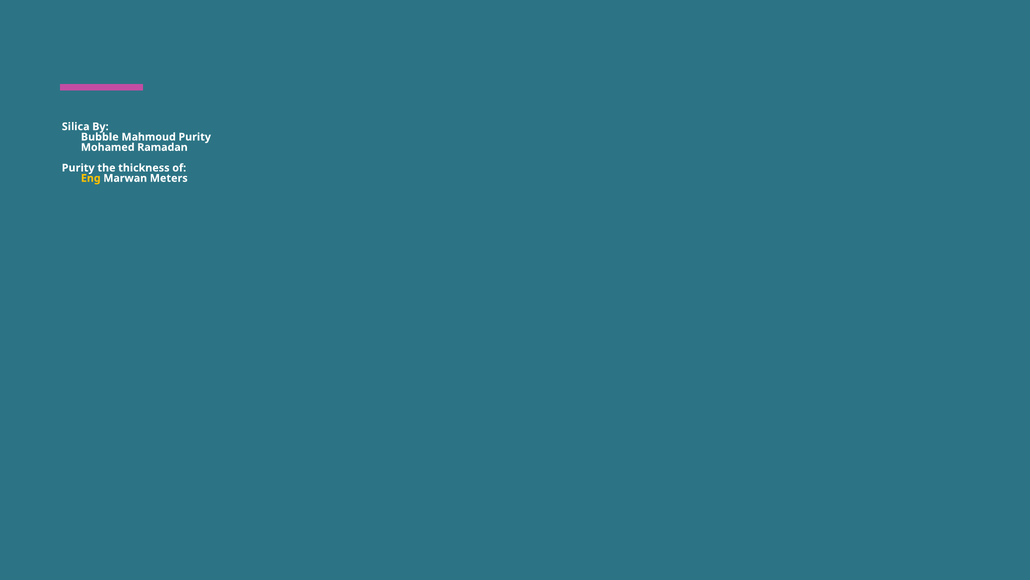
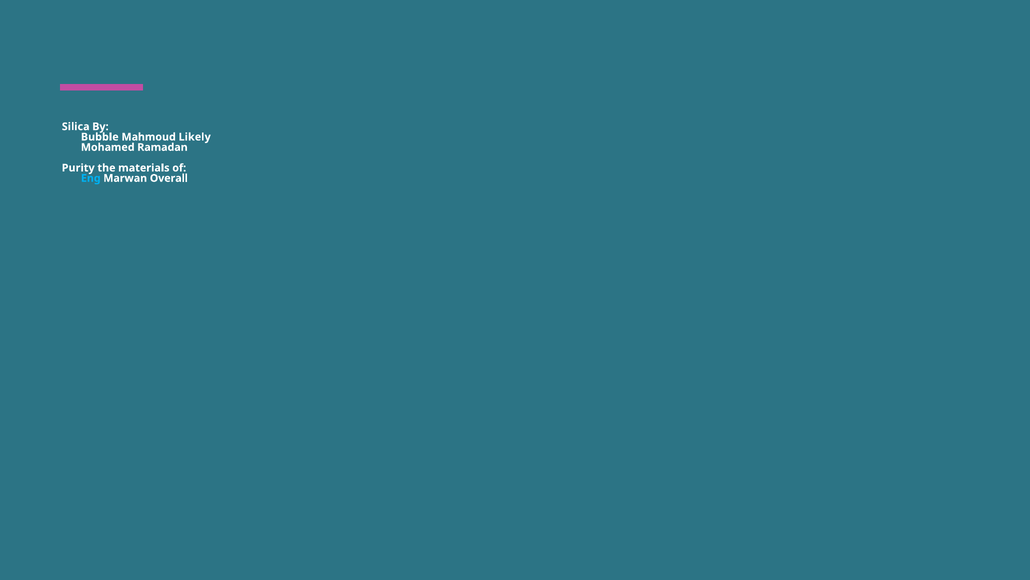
Mahmoud Purity: Purity -> Likely
thickness: thickness -> materials
Eng colour: yellow -> light blue
Meters: Meters -> Overall
